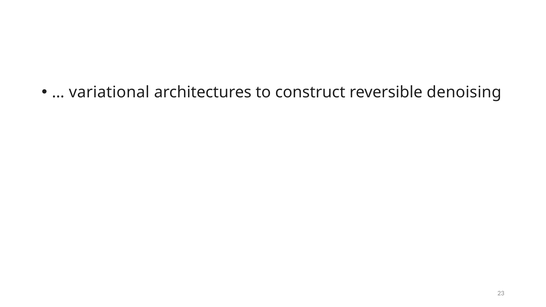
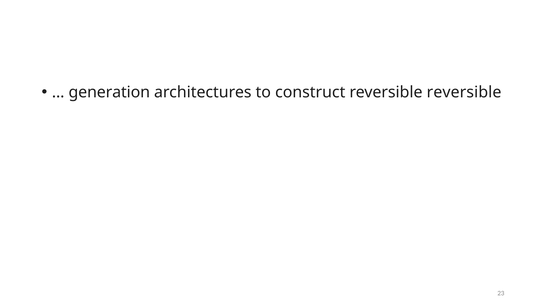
variational: variational -> generation
reversible denoising: denoising -> reversible
